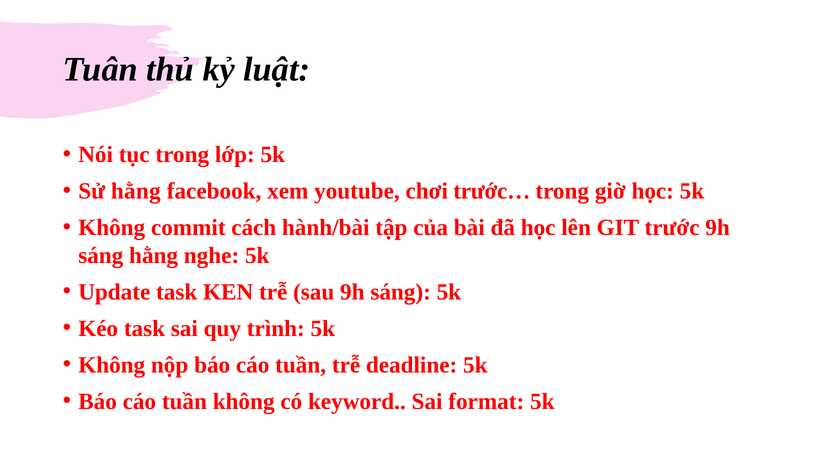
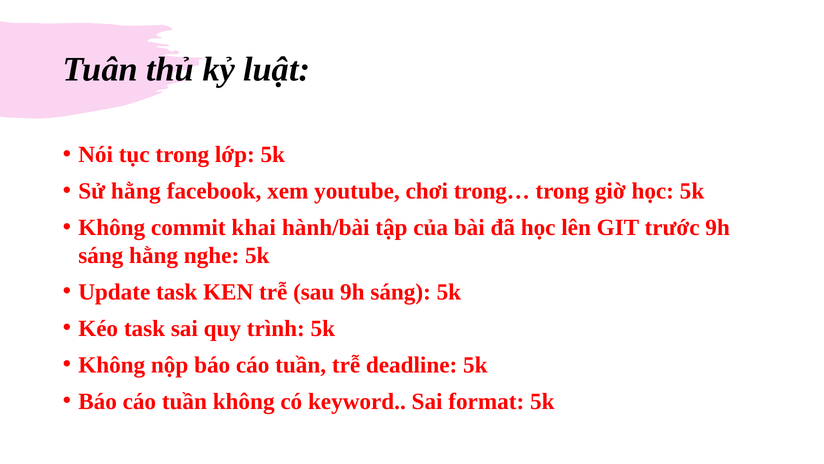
trước…: trước… -> trong…
cách: cách -> khai
